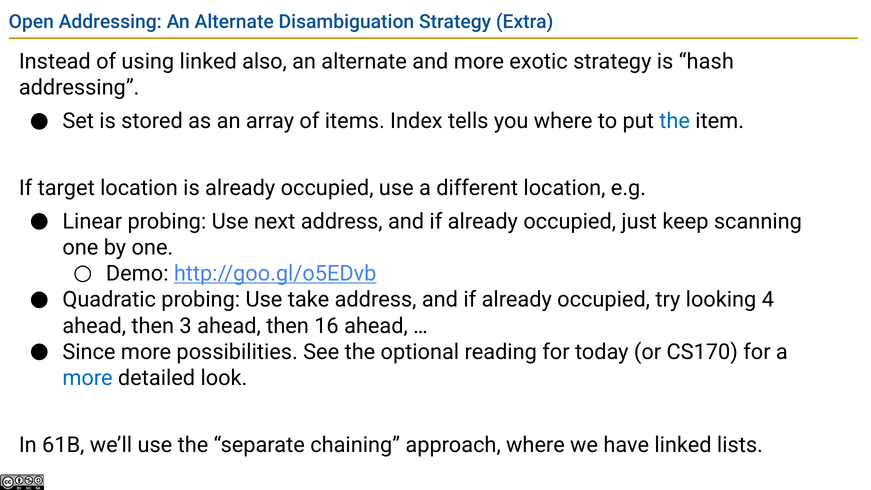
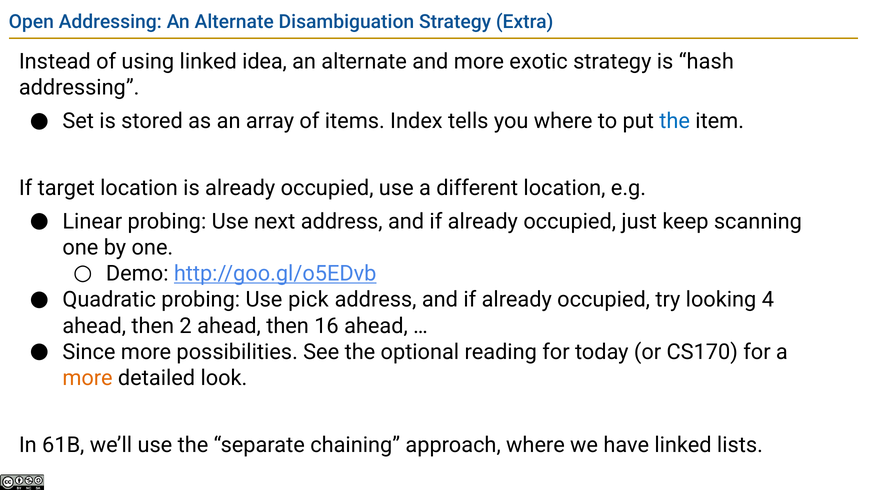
also: also -> idea
take: take -> pick
3: 3 -> 2
more at (88, 378) colour: blue -> orange
